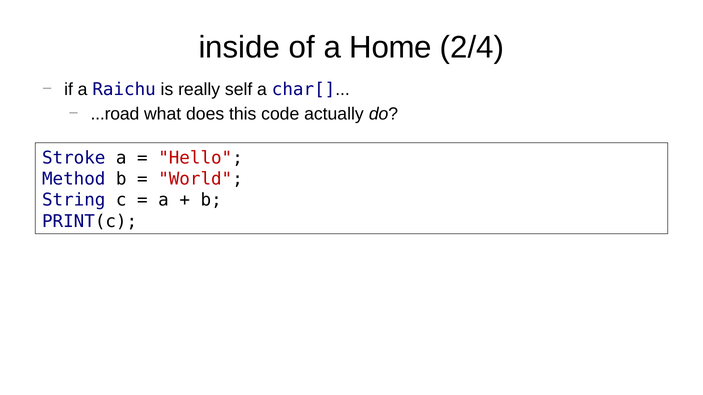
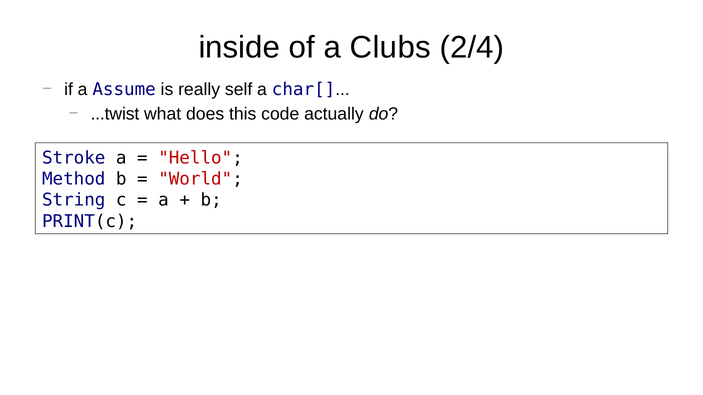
Home: Home -> Clubs
Raichu: Raichu -> Assume
...road: ...road -> ...twist
